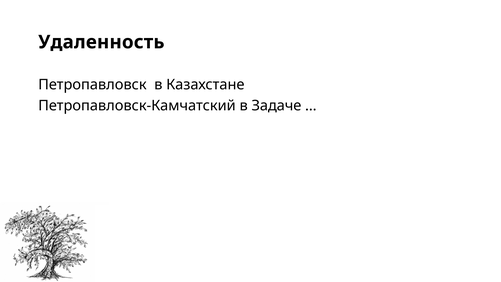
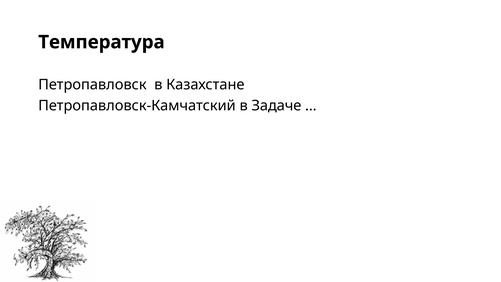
Удаленность: Удаленность -> Температура
